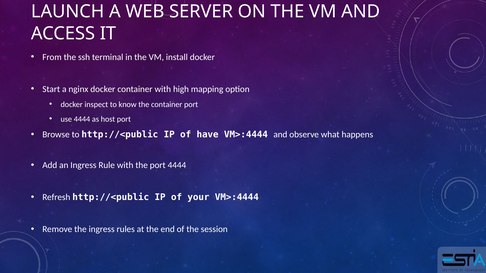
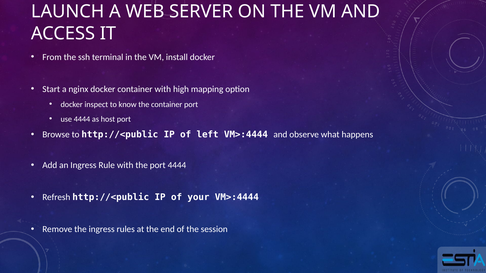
have: have -> left
